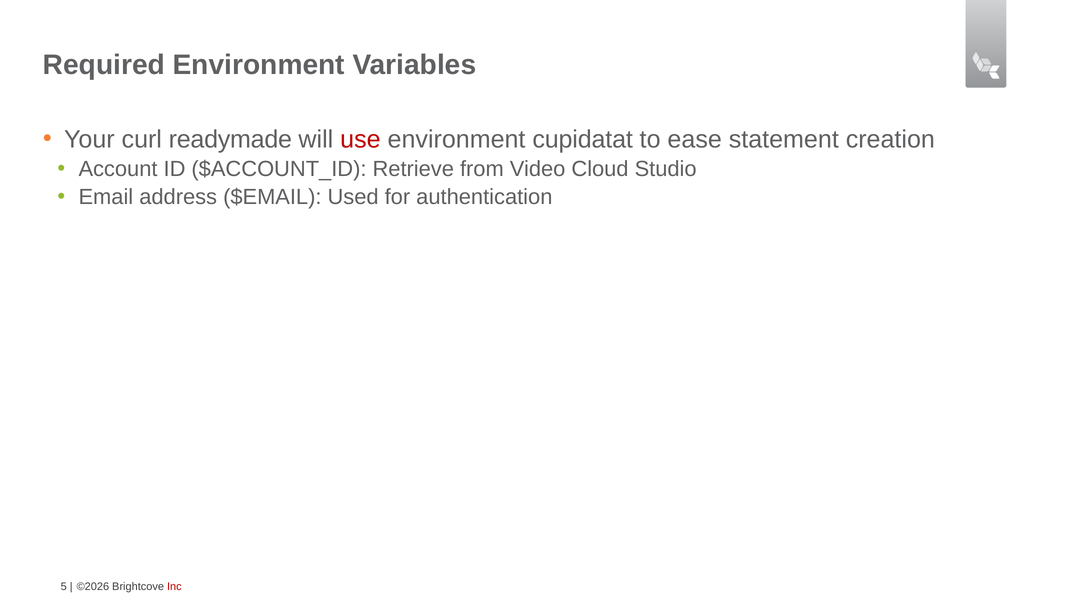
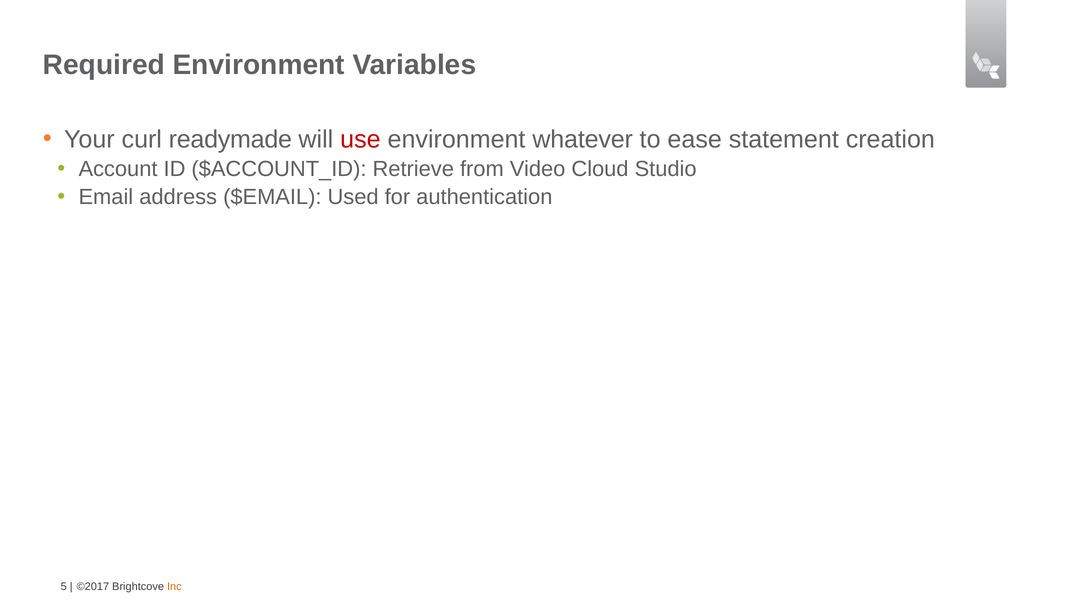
cupidatat: cupidatat -> whatever
©2026: ©2026 -> ©2017
Inc colour: red -> orange
